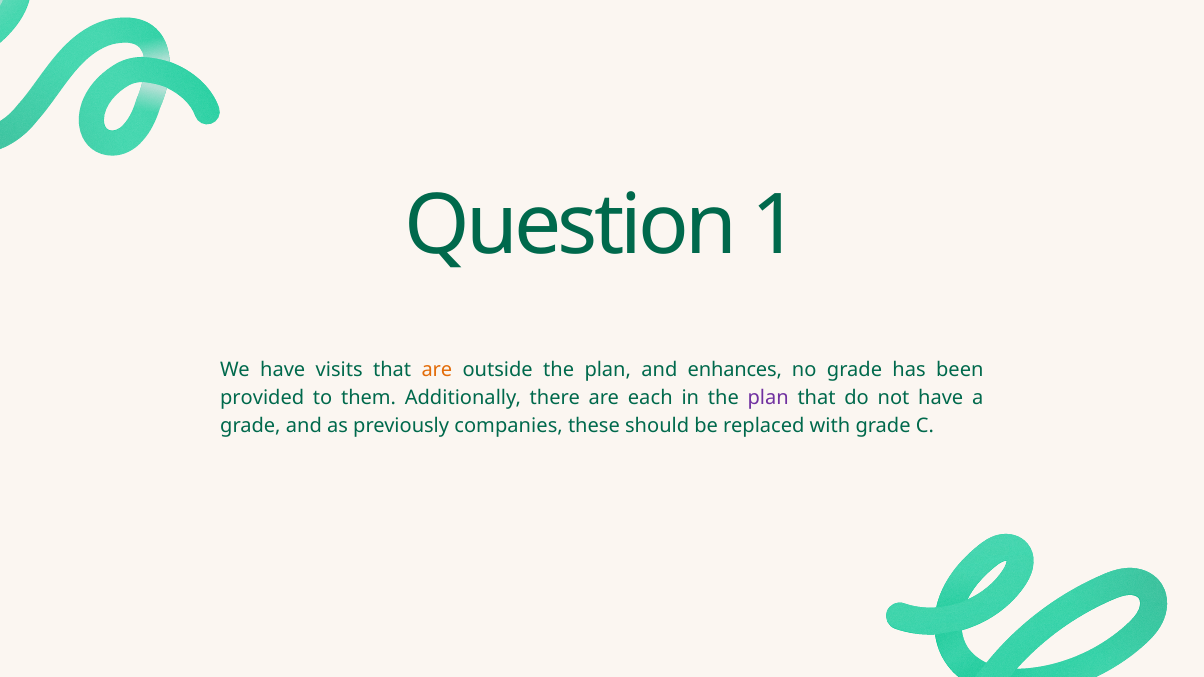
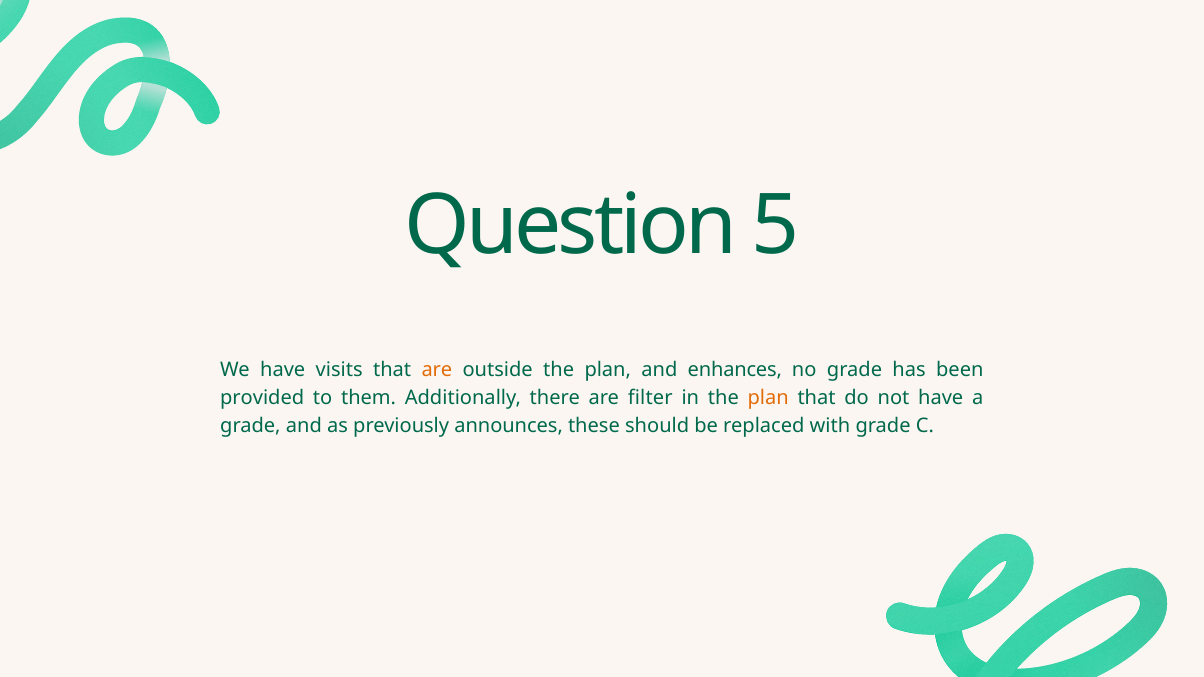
1: 1 -> 5
each: each -> filter
plan at (768, 398) colour: purple -> orange
companies: companies -> announces
